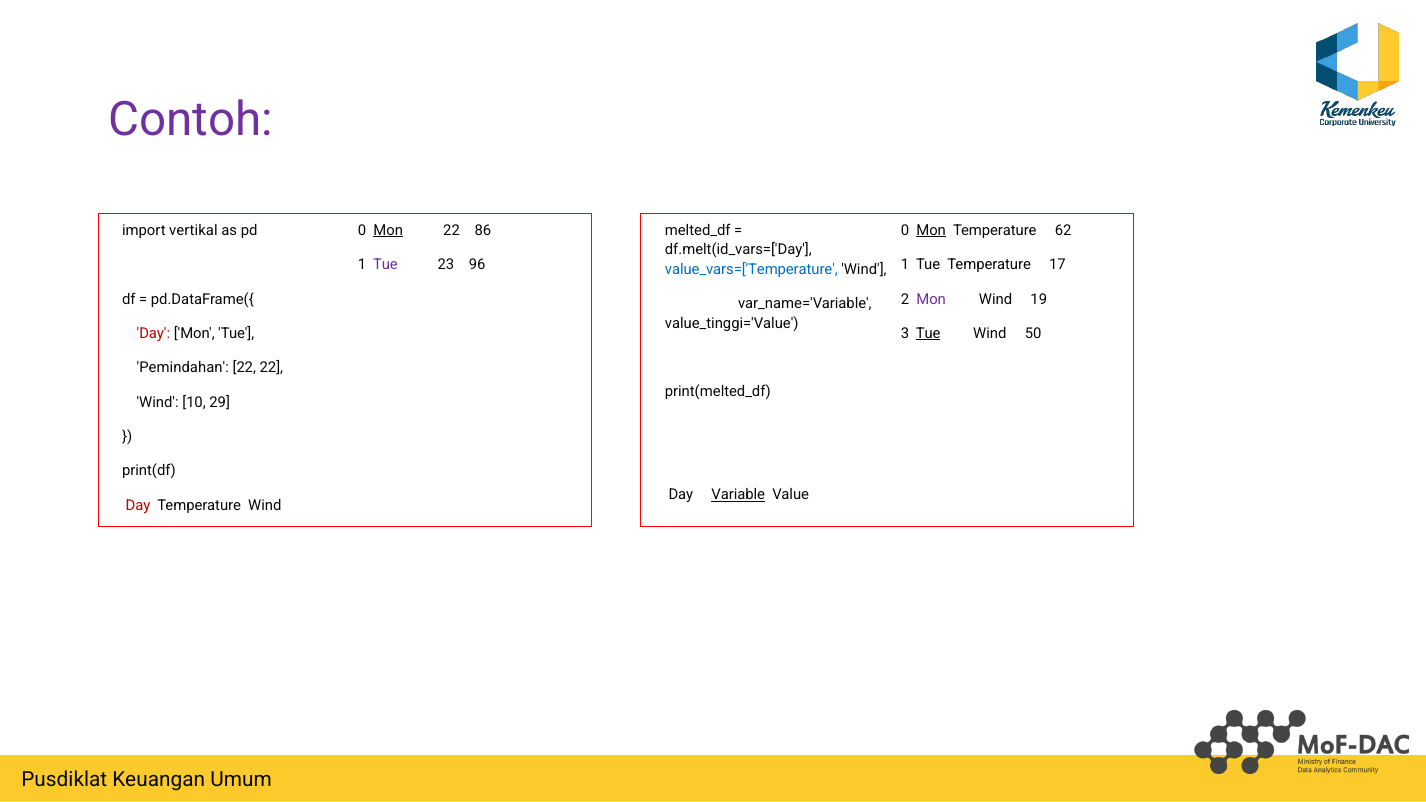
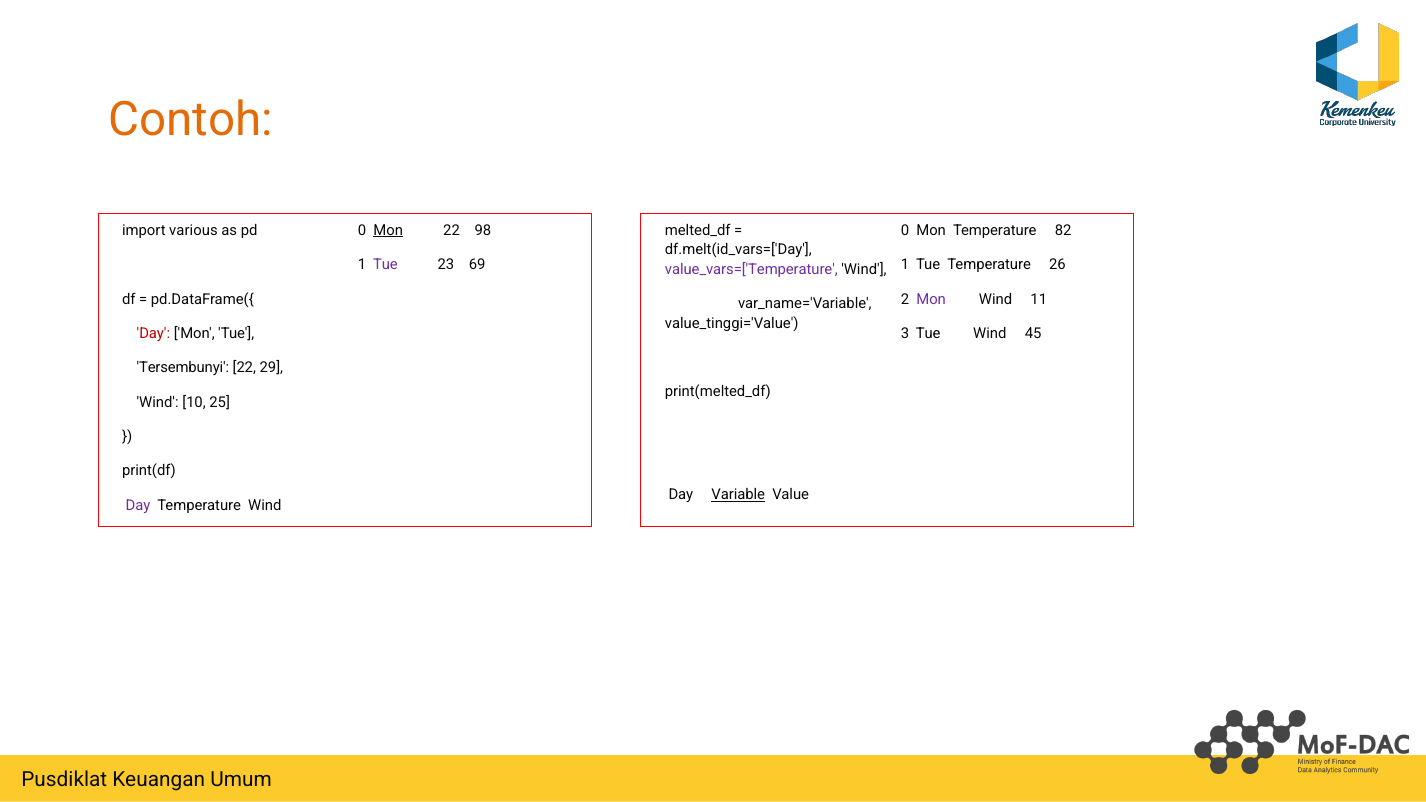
Contoh colour: purple -> orange
vertikal: vertikal -> various
86: 86 -> 98
Mon at (931, 230) underline: present -> none
62: 62 -> 82
96: 96 -> 69
17: 17 -> 26
value_vars=['Temperature colour: blue -> purple
19: 19 -> 11
Tue at (928, 334) underline: present -> none
50: 50 -> 45
Pemindahan: Pemindahan -> Tersembunyi
22 22: 22 -> 29
29: 29 -> 25
Day at (138, 505) colour: red -> purple
